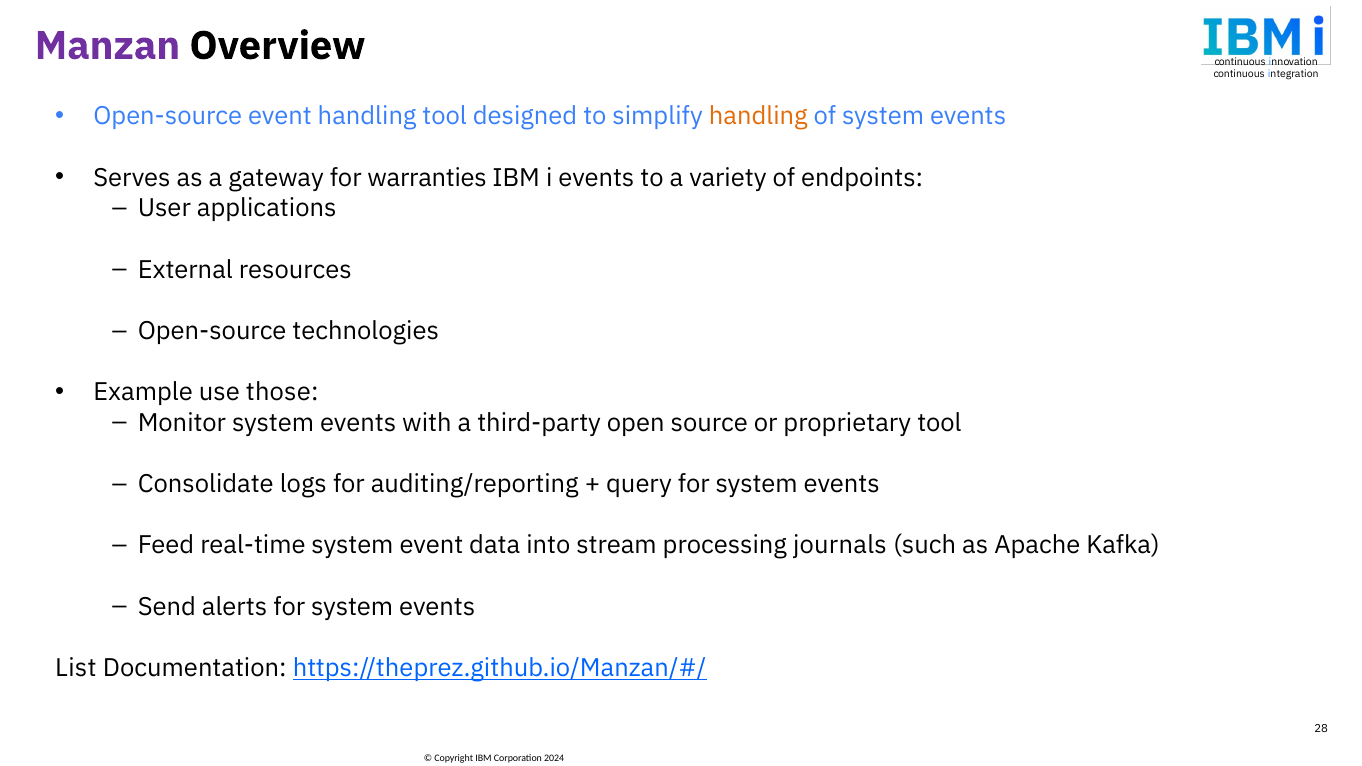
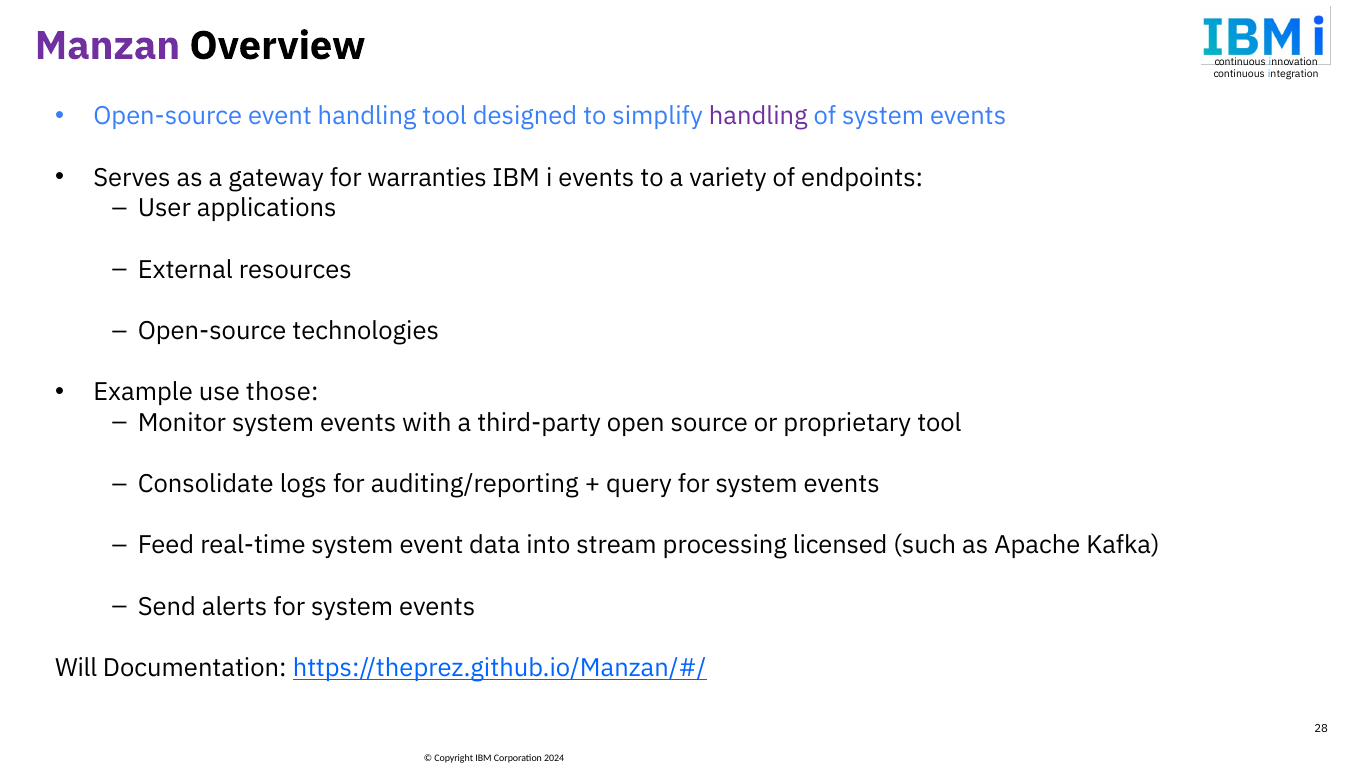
handling at (758, 117) colour: orange -> purple
journals: journals -> licensed
List: List -> Will
